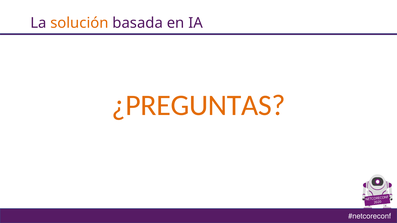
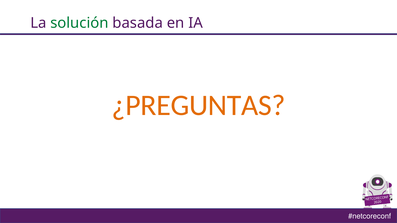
solución colour: orange -> green
